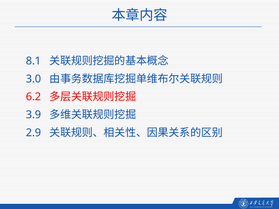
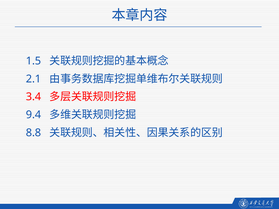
8.1: 8.1 -> 1.5
3.0: 3.0 -> 2.1
6.2: 6.2 -> 3.4
3.9: 3.9 -> 9.4
2.9: 2.9 -> 8.8
